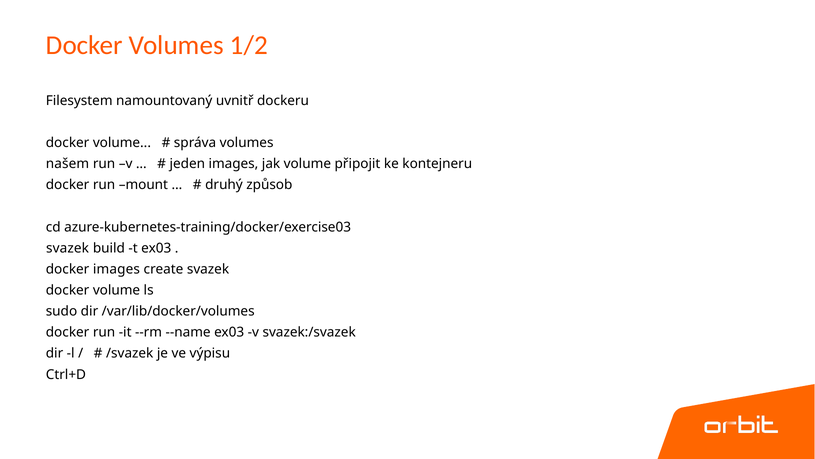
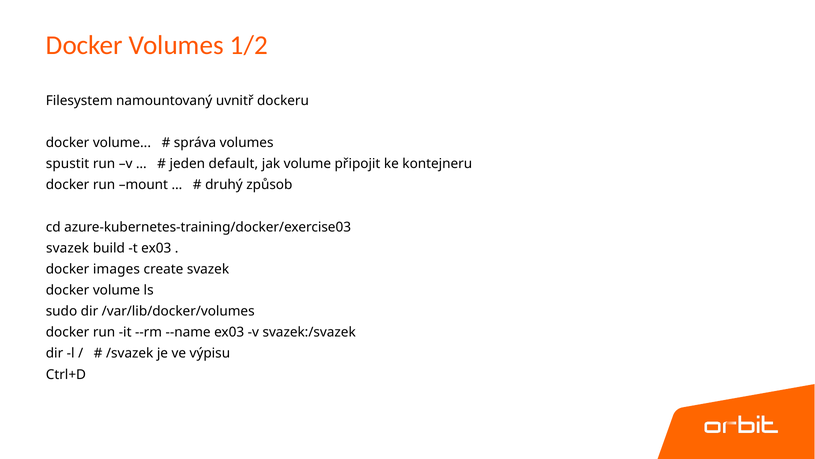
našem: našem -> spustit
jeden images: images -> default
